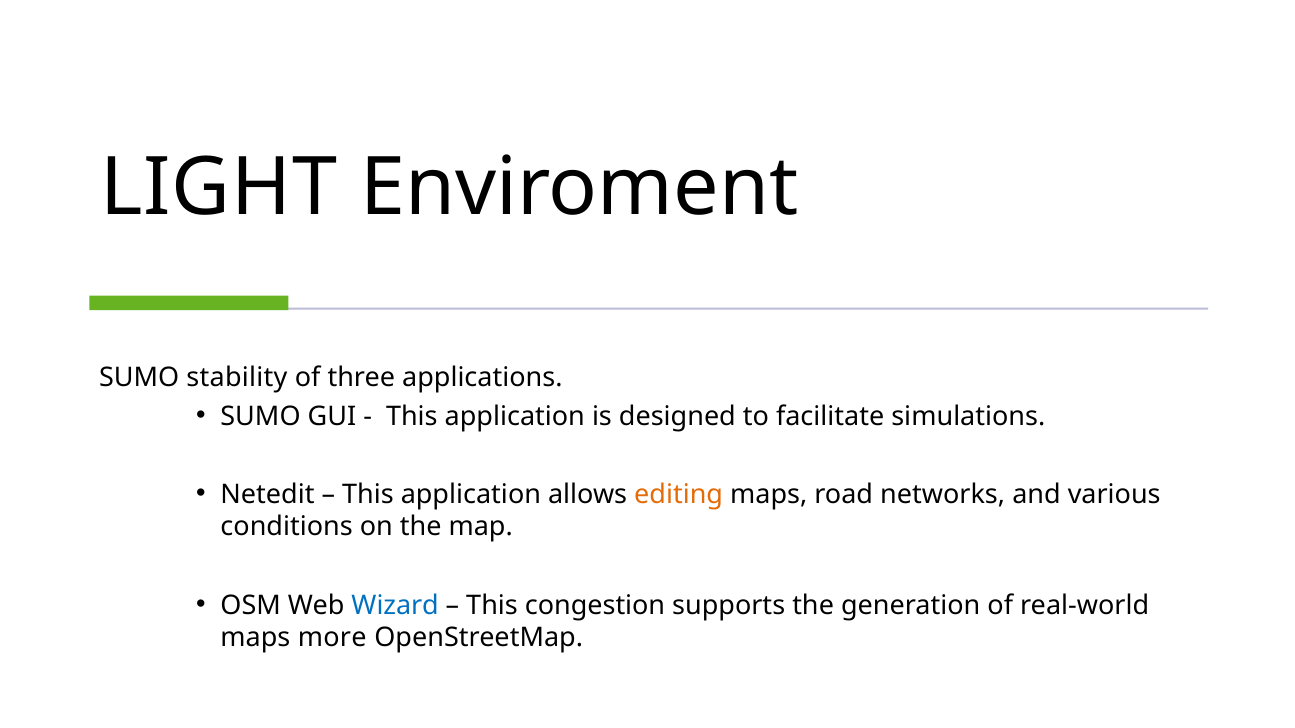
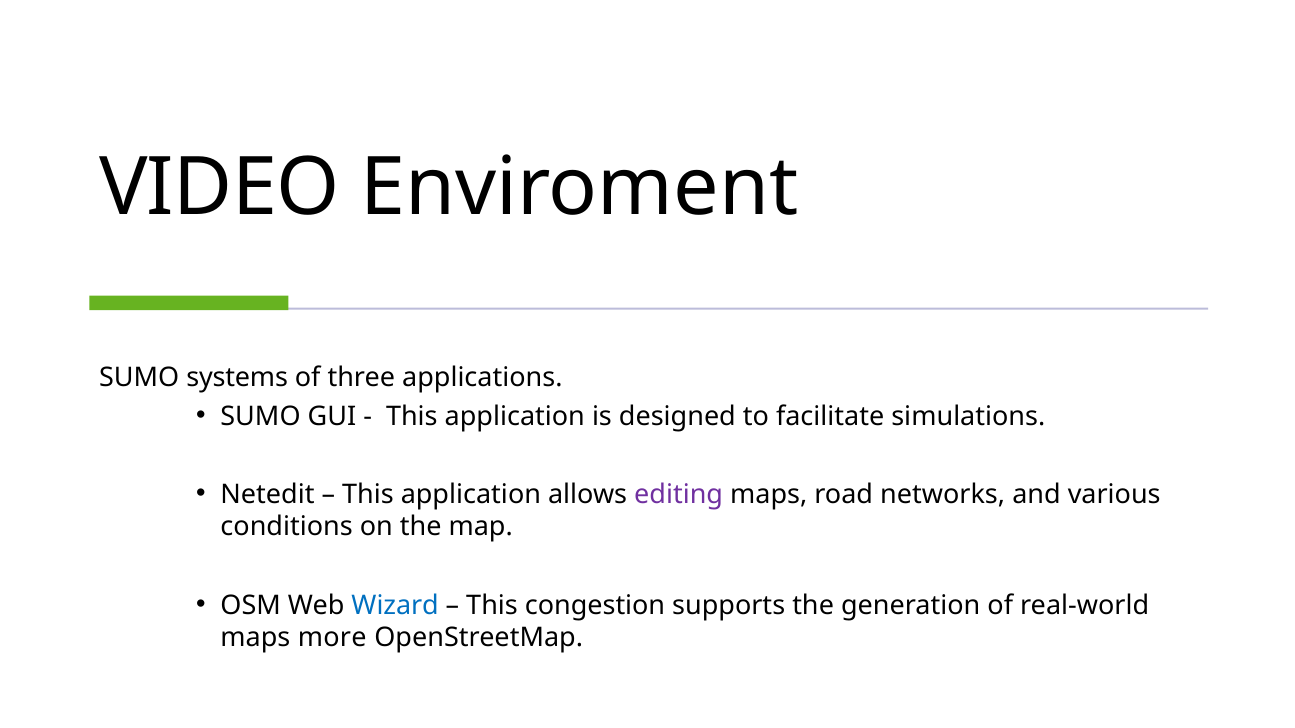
LIGHT: LIGHT -> VIDEO
stability: stability -> systems
editing colour: orange -> purple
